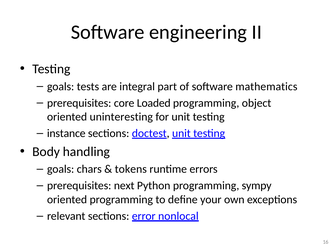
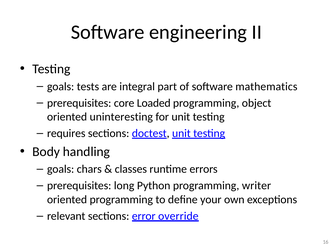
instance: instance -> requires
tokens: tokens -> classes
next: next -> long
sympy: sympy -> writer
nonlocal: nonlocal -> override
